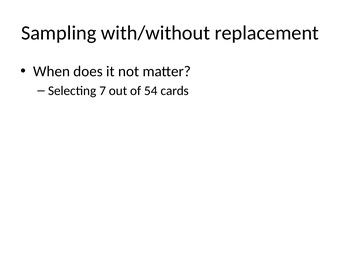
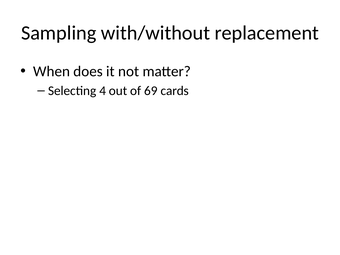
7: 7 -> 4
54: 54 -> 69
